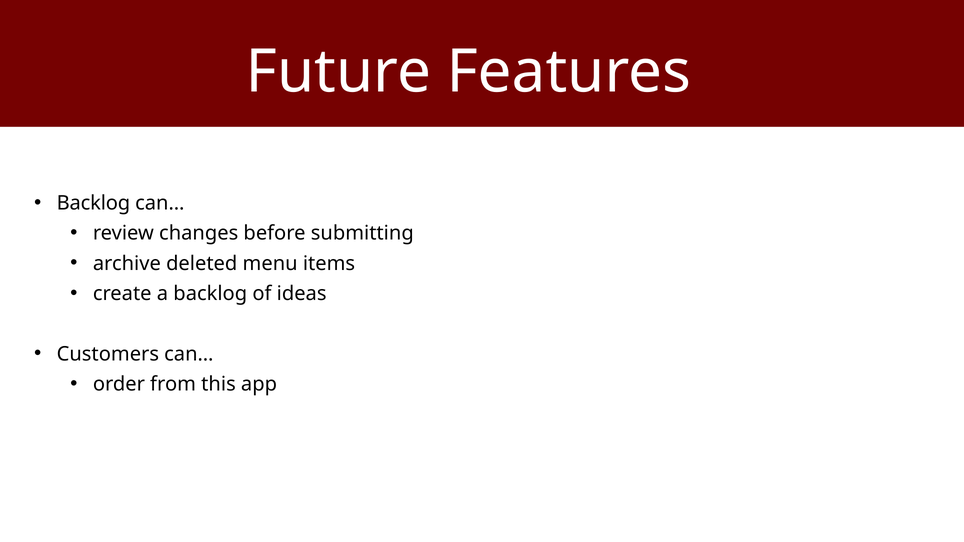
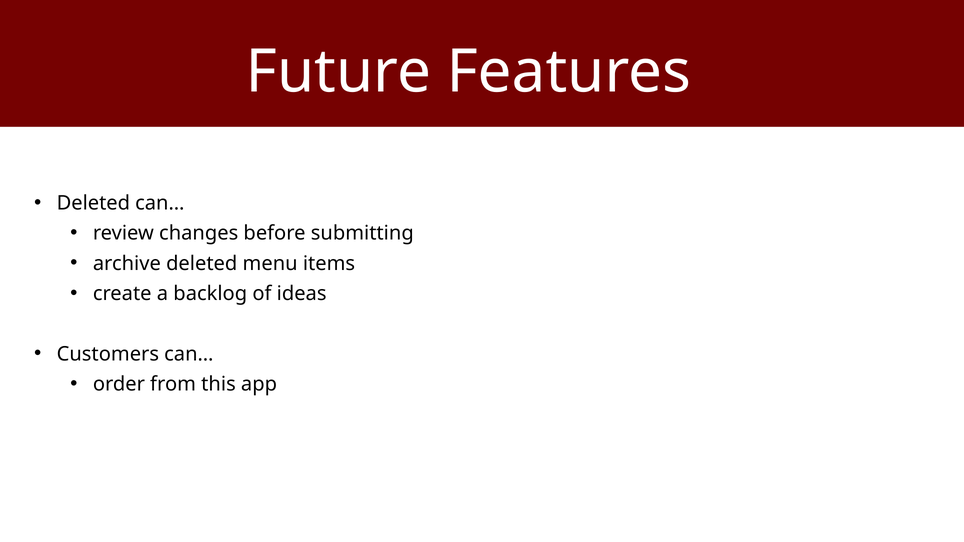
Backlog at (93, 203): Backlog -> Deleted
